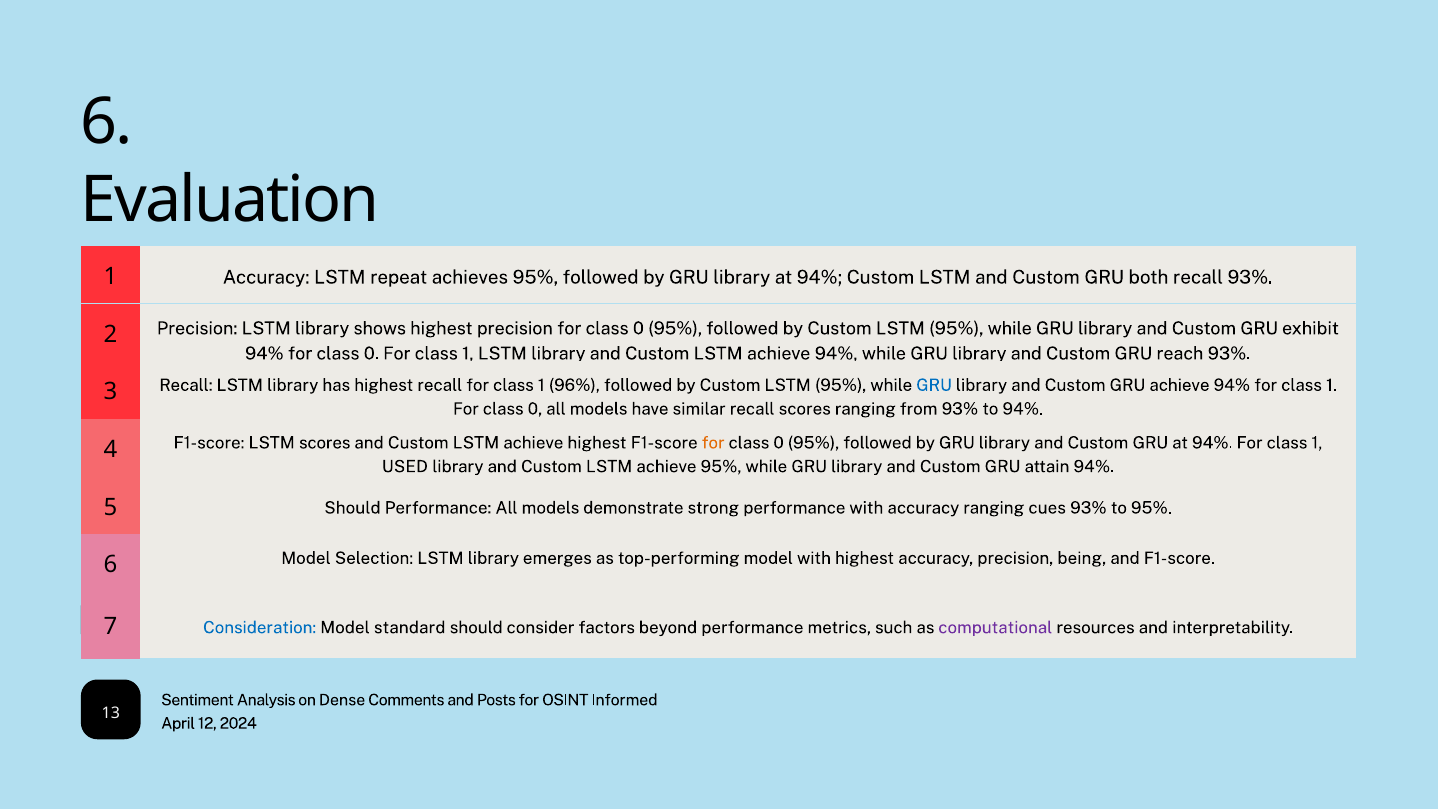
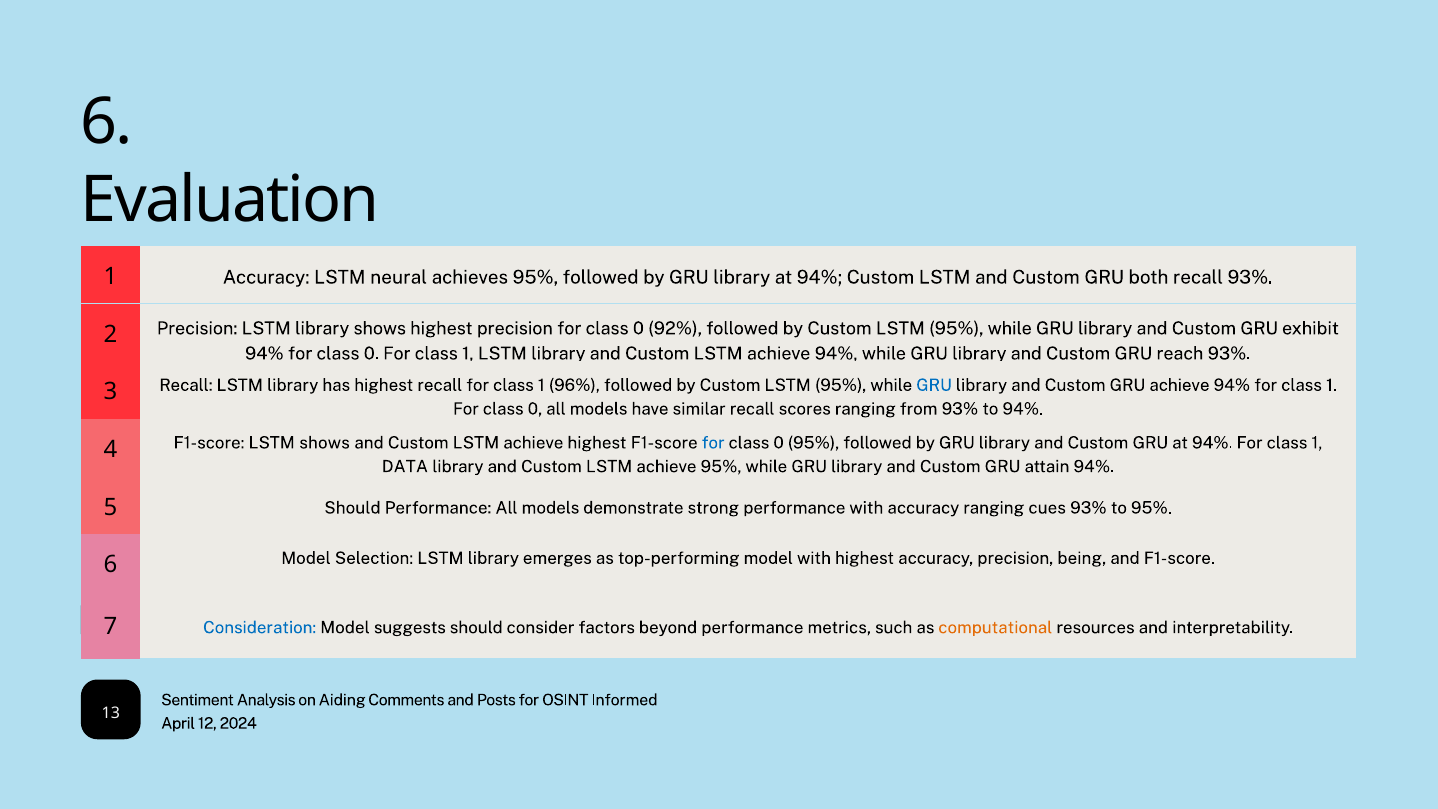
repeat: repeat -> neural
95% at (675, 328): 95% -> 92%
LSTM scores: scores -> shows
for at (713, 443) colour: orange -> blue
USED: USED -> DATA
standard: standard -> suggests
computational colour: purple -> orange
Dense: Dense -> Aiding
